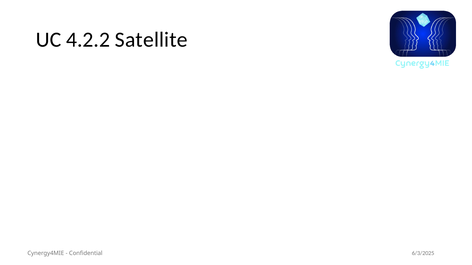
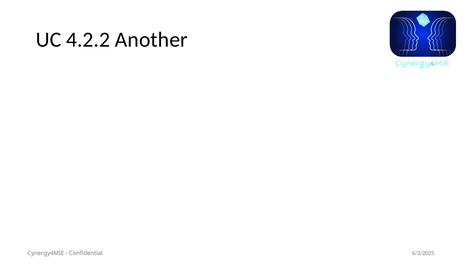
Satellite: Satellite -> Another
